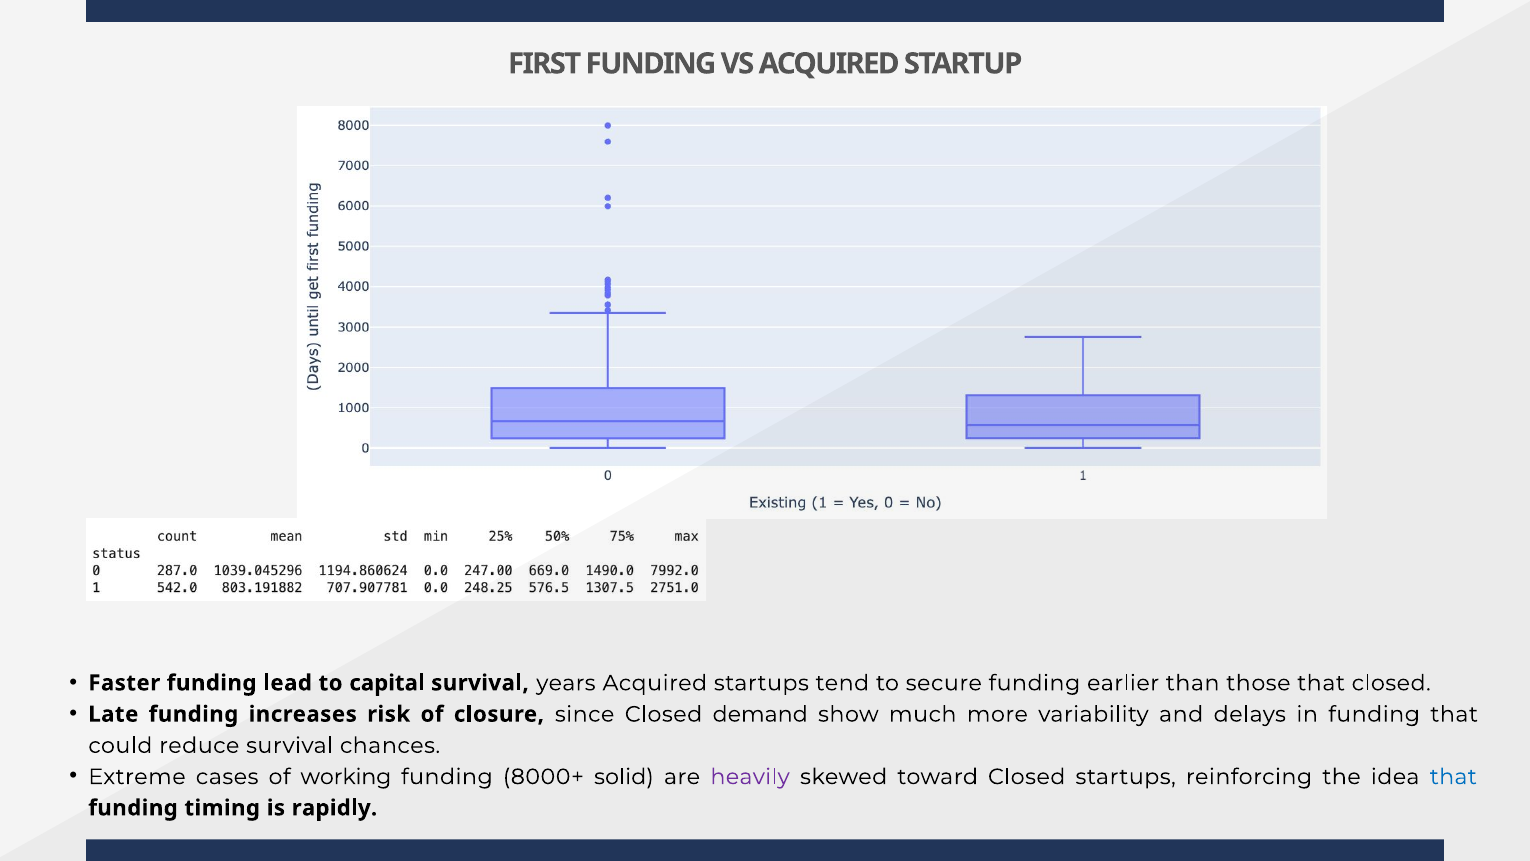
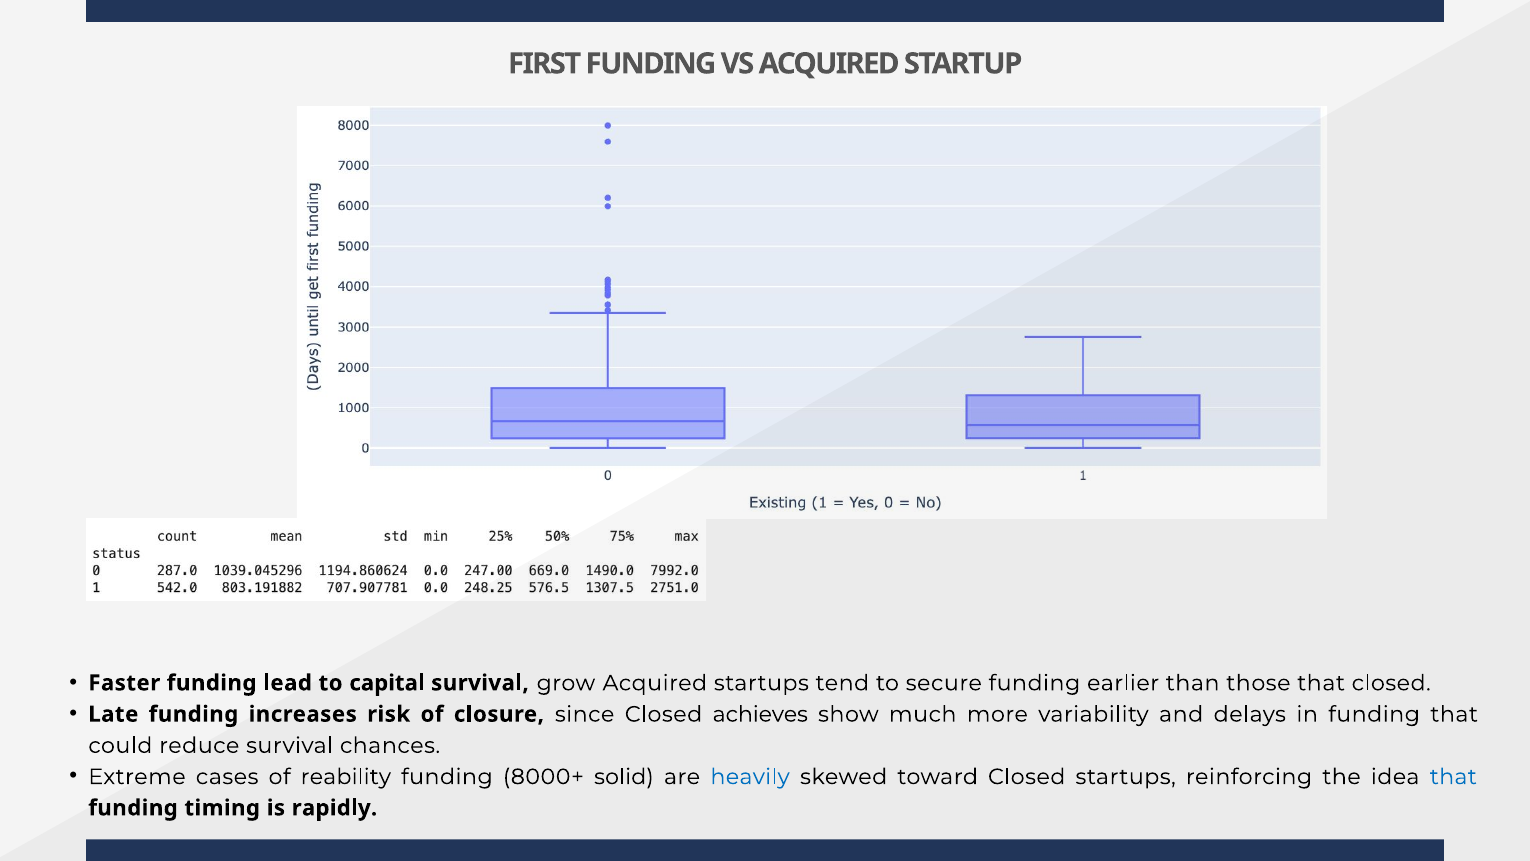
years: years -> grow
demand: demand -> achieves
working: working -> reability
heavily colour: purple -> blue
